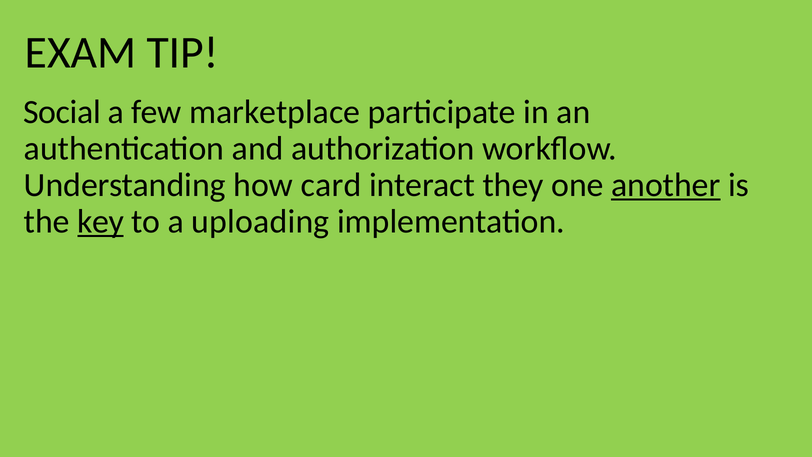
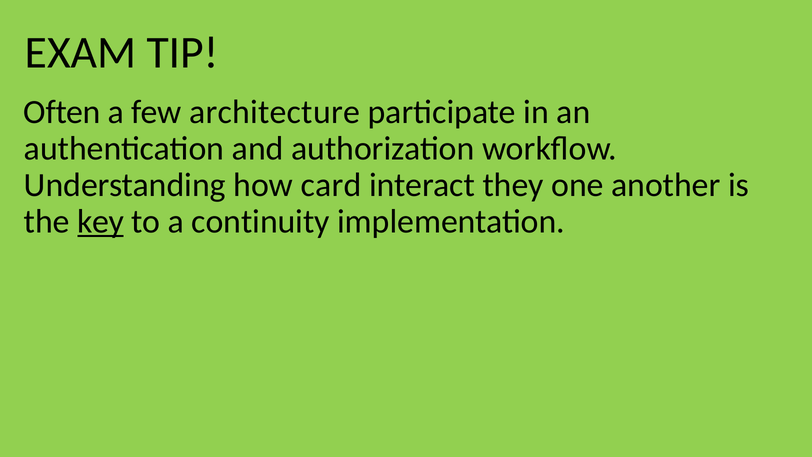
Social: Social -> Often
marketplace: marketplace -> architecture
another underline: present -> none
uploading: uploading -> continuity
